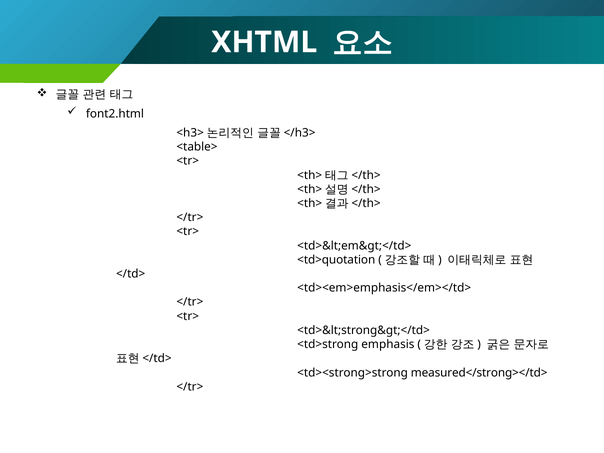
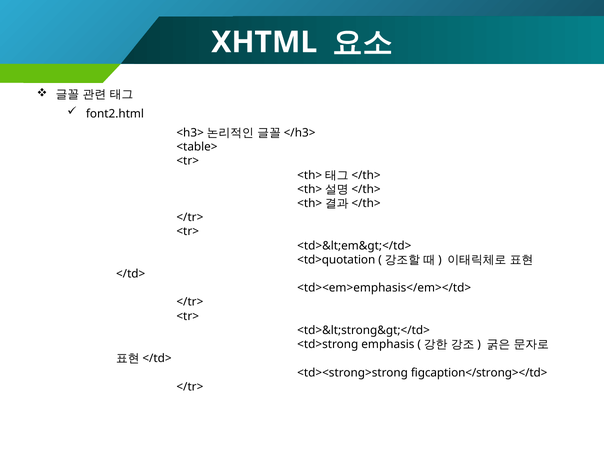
measured</strong></td>: measured</strong></td> -> figcaption</strong></td>
